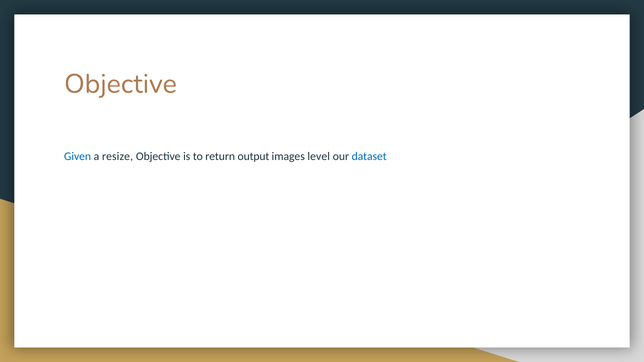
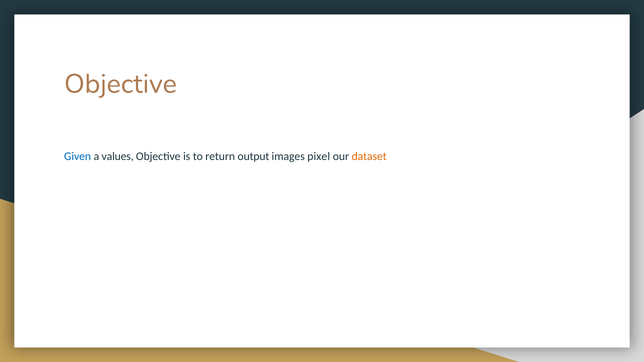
resize: resize -> values
level: level -> pixel
dataset colour: blue -> orange
